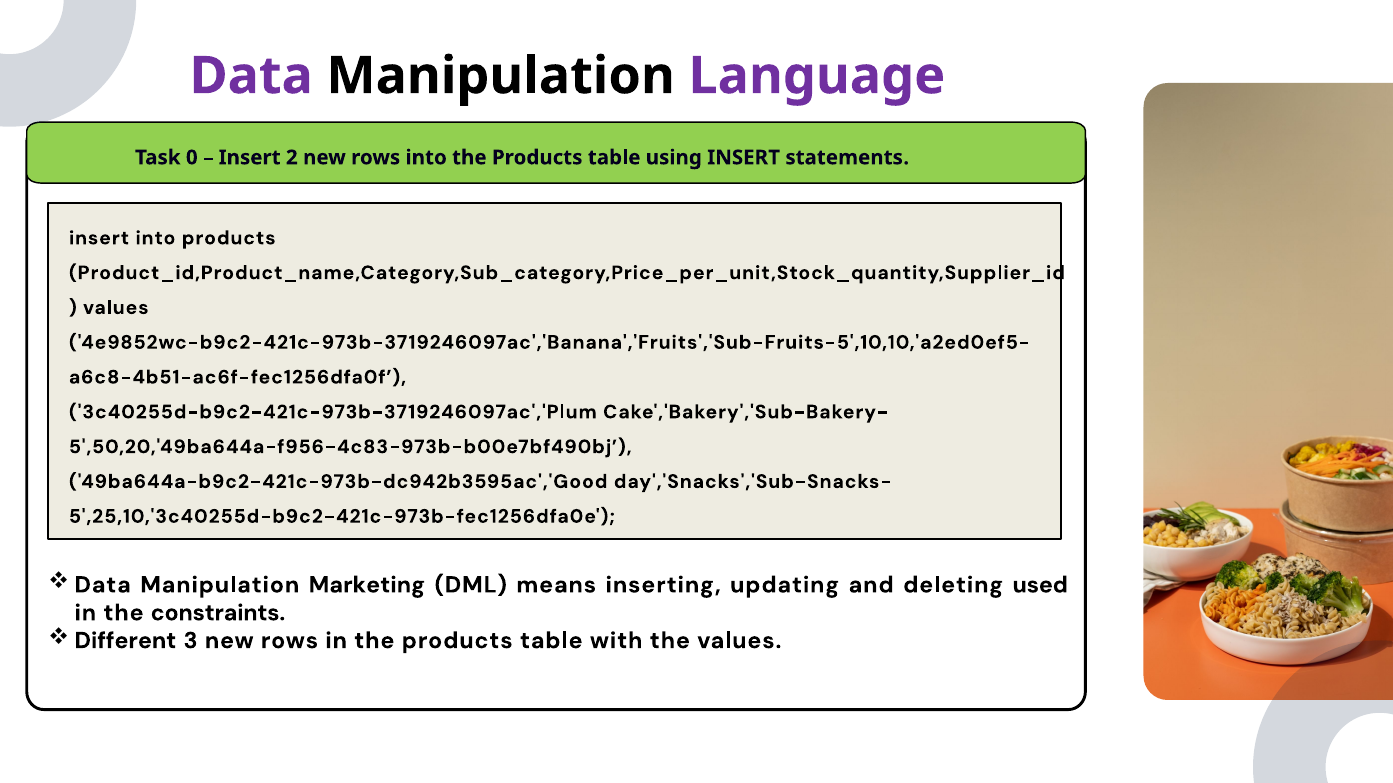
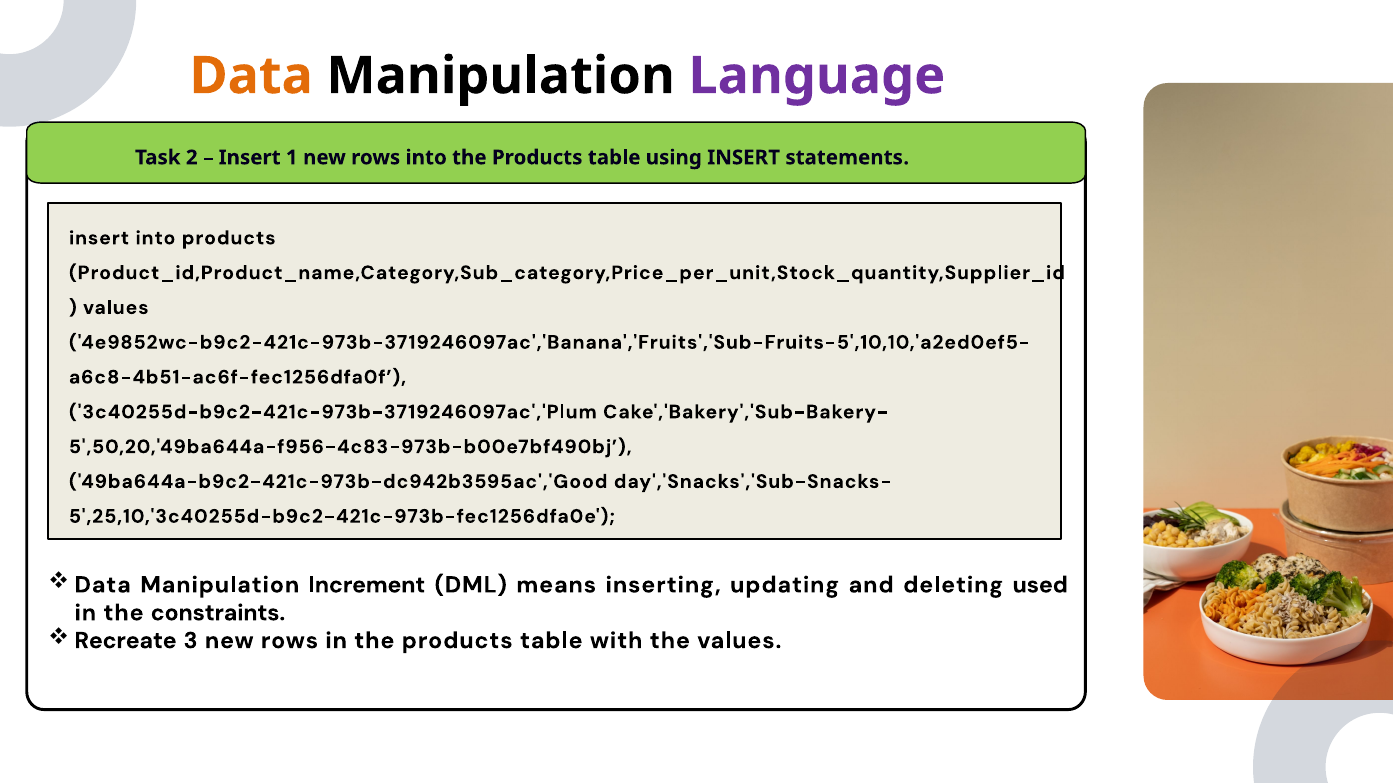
Data at (251, 76) colour: purple -> orange
0: 0 -> 2
2: 2 -> 1
Marketing: Marketing -> Increment
Different: Different -> Recreate
